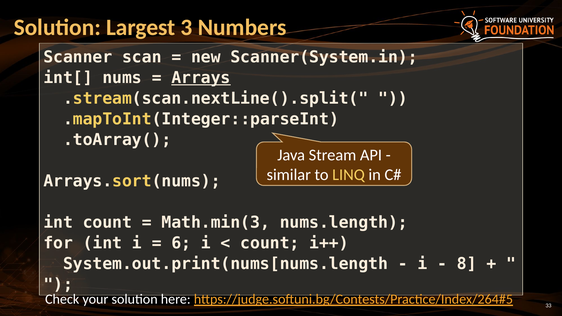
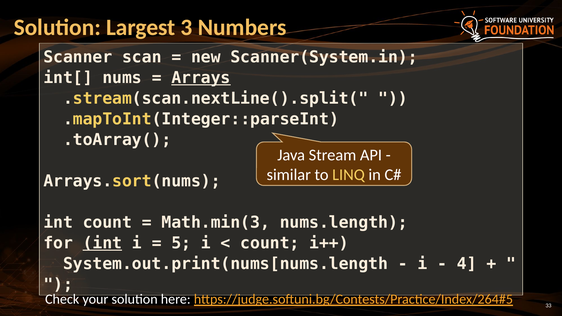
int at (102, 243) underline: none -> present
6: 6 -> 5
8: 8 -> 4
